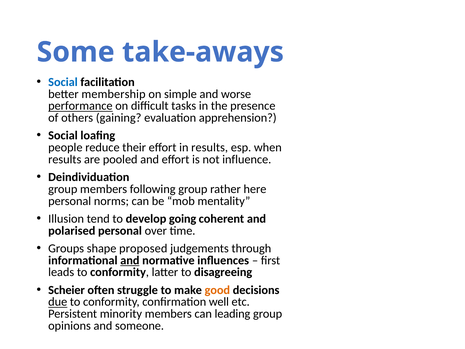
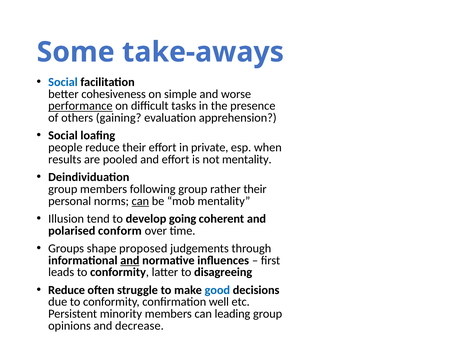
membership: membership -> cohesiveness
in results: results -> private
not influence: influence -> mentality
rather here: here -> their
can at (140, 201) underline: none -> present
polarised personal: personal -> conform
Scheier at (67, 290): Scheier -> Reduce
good colour: orange -> blue
due underline: present -> none
someone: someone -> decrease
